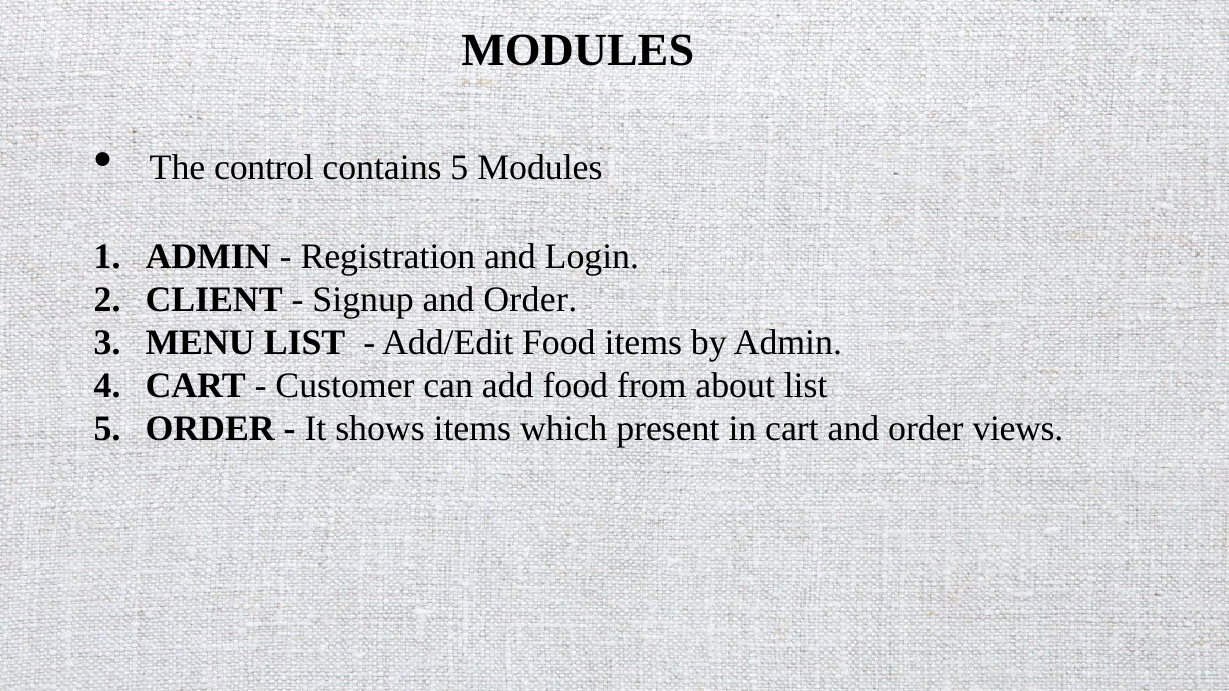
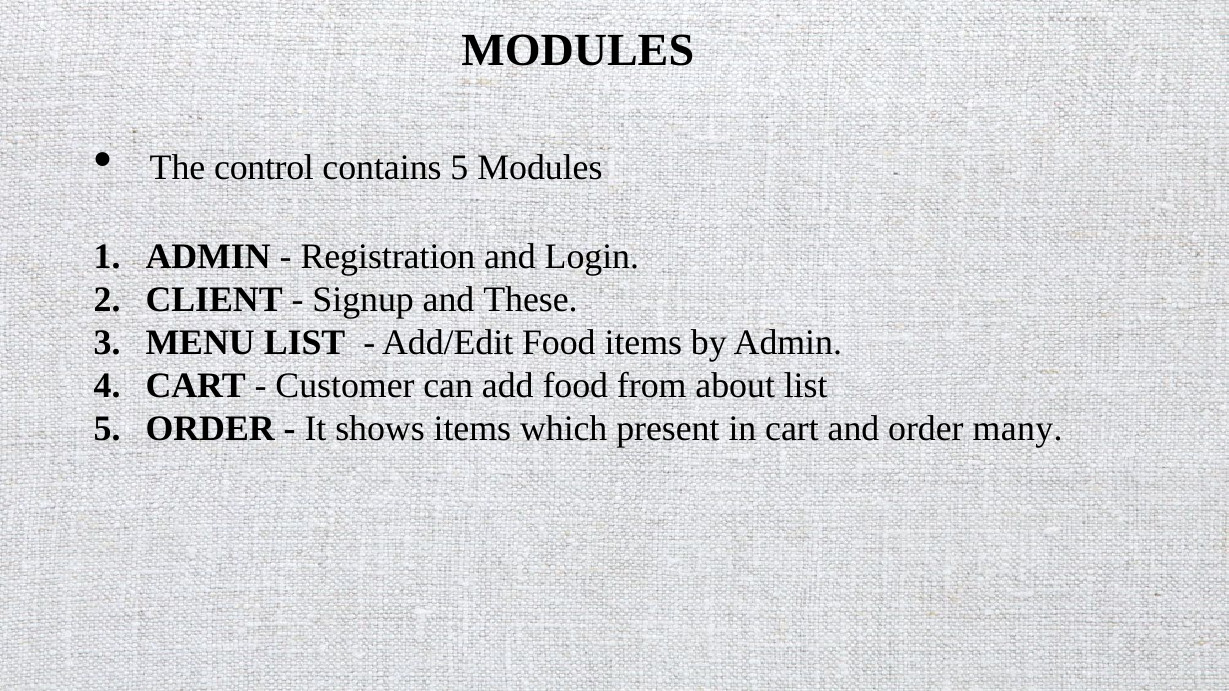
Signup and Order: Order -> These
views: views -> many
